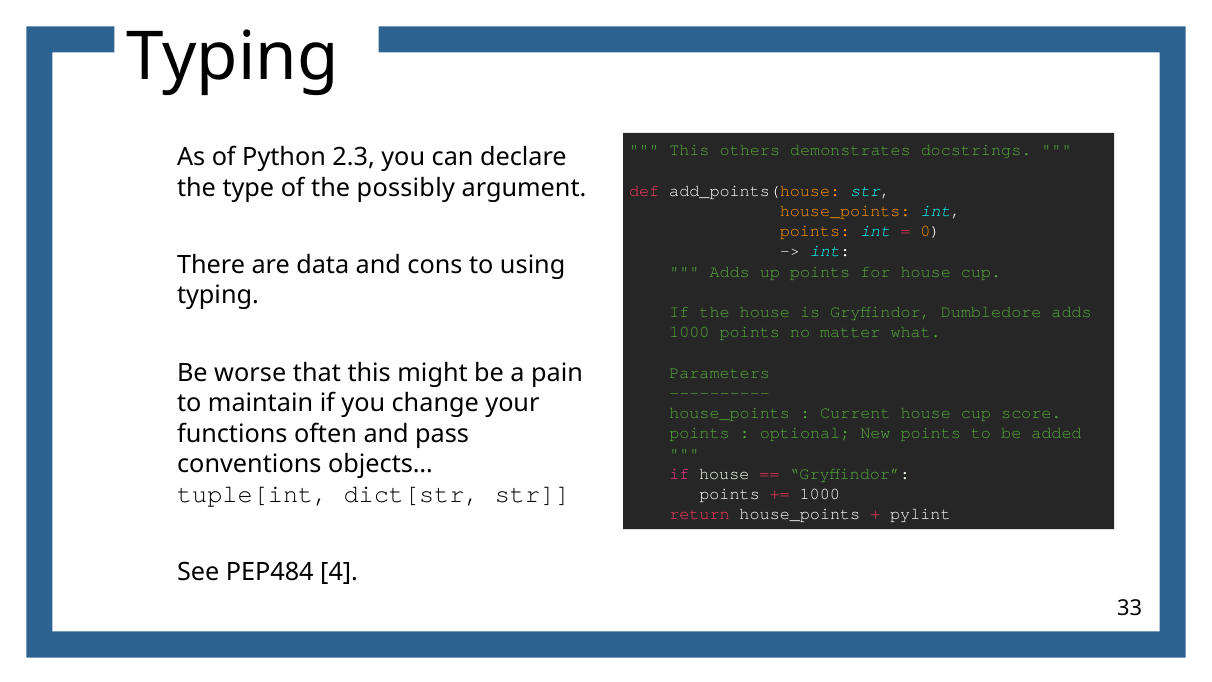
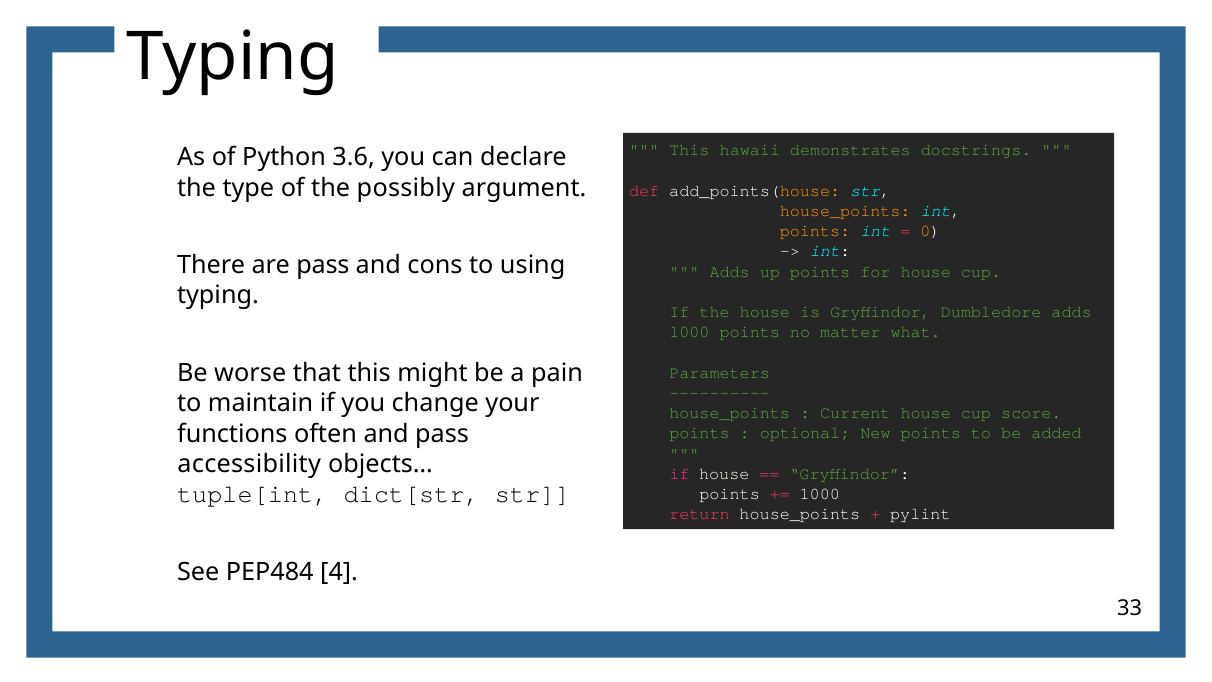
others: others -> hawaii
2.3: 2.3 -> 3.6
are data: data -> pass
conventions: conventions -> accessibility
